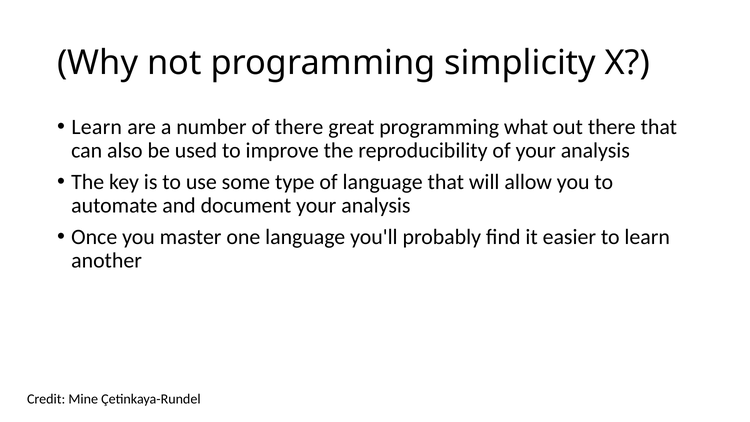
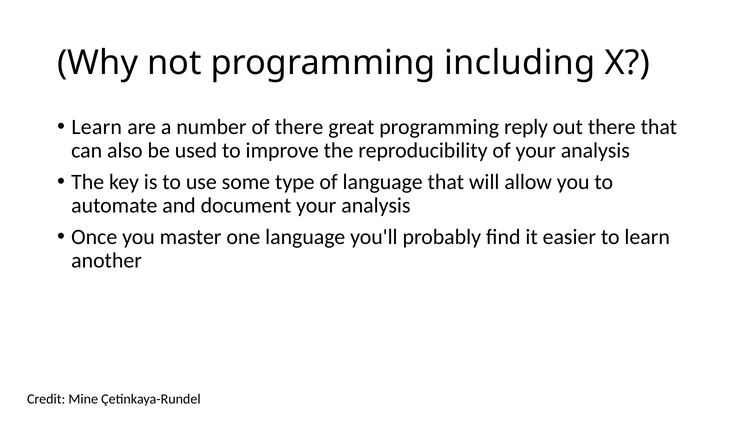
simplicity: simplicity -> including
what: what -> reply
